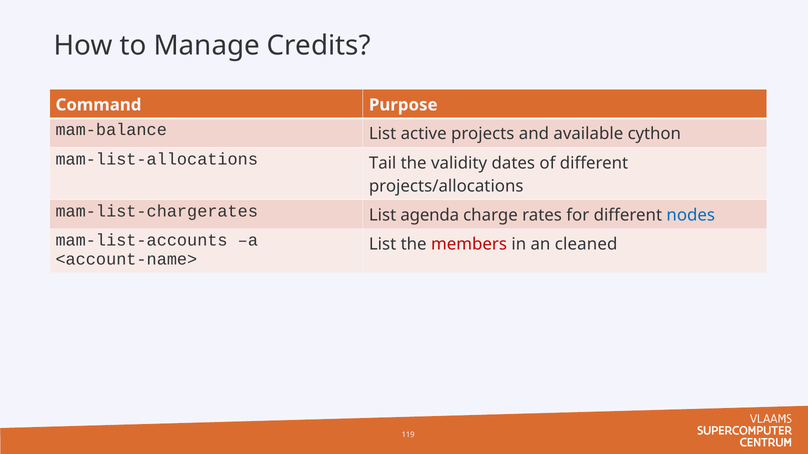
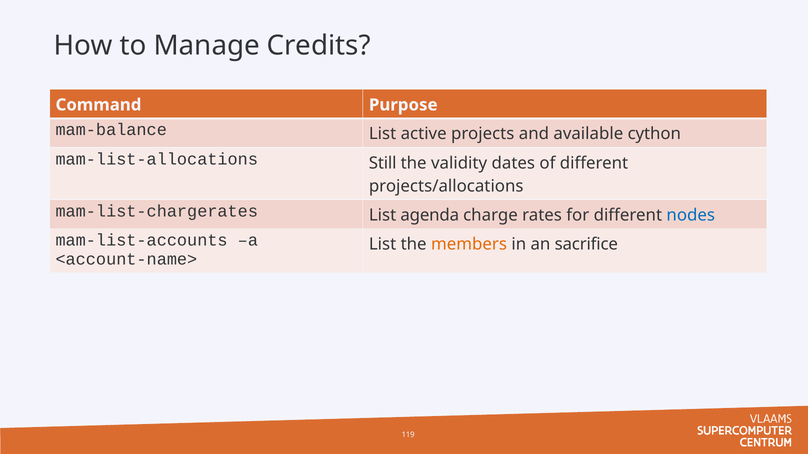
Tail: Tail -> Still
members colour: red -> orange
cleaned: cleaned -> sacrifice
